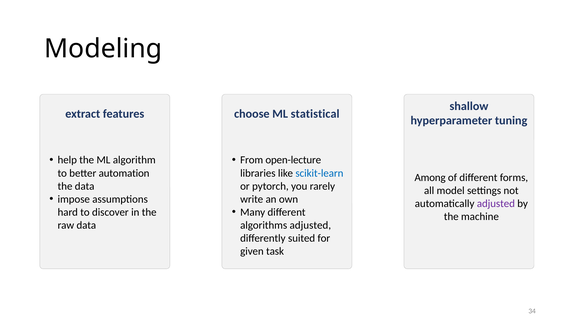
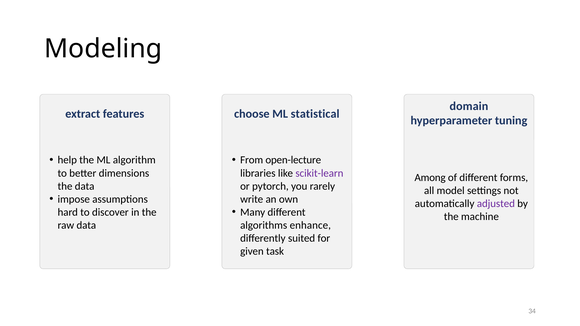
shallow: shallow -> domain
automation: automation -> dimensions
scikit-learn colour: blue -> purple
algorithms adjusted: adjusted -> enhance
